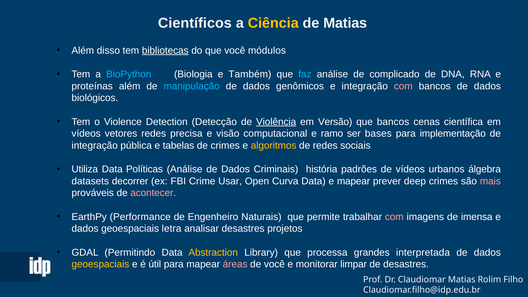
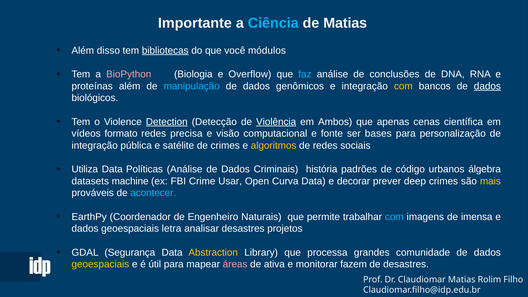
Científicos: Científicos -> Importante
Ciência colour: yellow -> light blue
BioPython colour: light blue -> pink
Também: Também -> Overflow
complicado: complicado -> conclusões
com at (403, 86) colour: pink -> yellow
dados at (487, 86) underline: none -> present
Detection underline: none -> present
Versão: Versão -> Ambos
que bancos: bancos -> apenas
vetores: vetores -> formato
ramo: ramo -> fonte
implementação: implementação -> personalização
tabelas: tabelas -> satélite
de vídeos: vídeos -> código
decorrer: decorrer -> machine
e mapear: mapear -> decorar
mais colour: pink -> yellow
acontecer colour: pink -> light blue
Performance: Performance -> Coordenador
com at (394, 217) colour: pink -> light blue
Permitindo: Permitindo -> Segurança
interpretada: interpretada -> comunidade
de você: você -> ativa
limpar: limpar -> fazem
